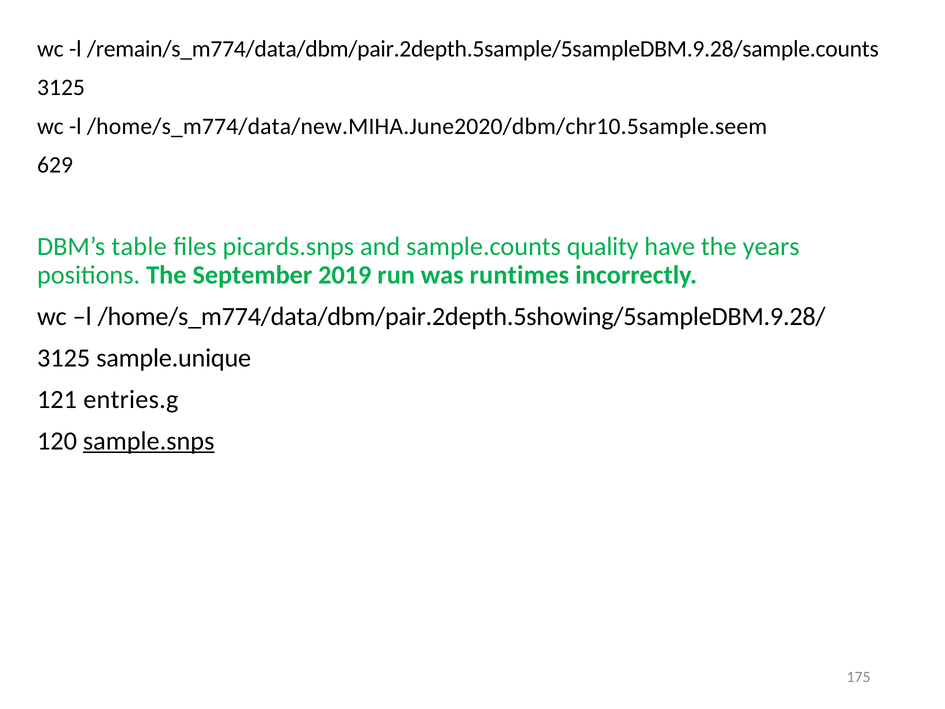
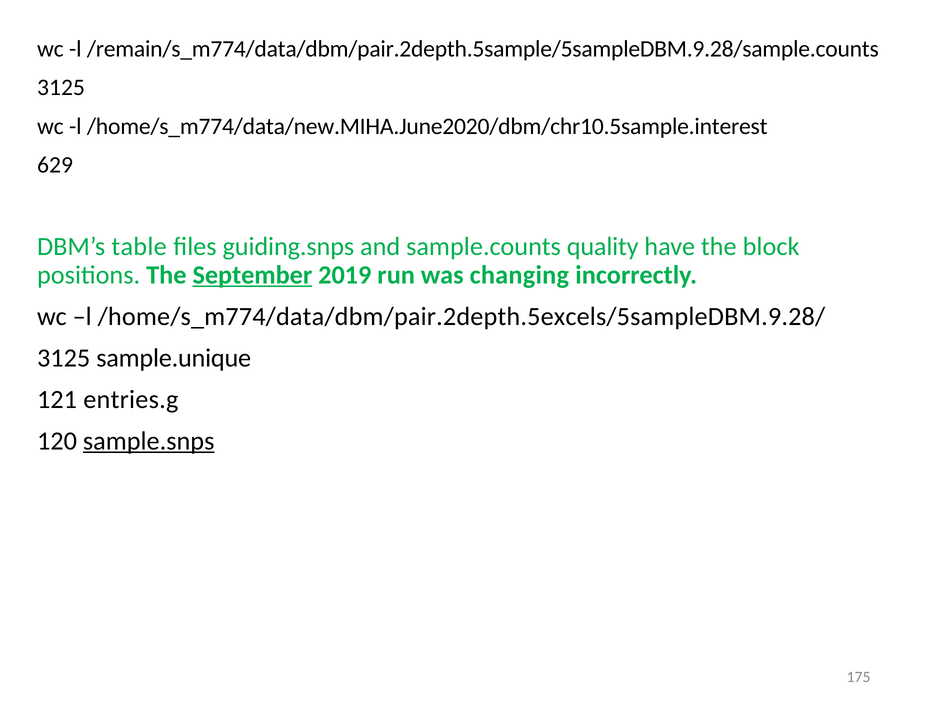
/home/s_m774/data/new.MIHA.June2020/dbm/chr10.5sample.seem: /home/s_m774/data/new.MIHA.June2020/dbm/chr10.5sample.seem -> /home/s_m774/data/new.MIHA.June2020/dbm/chr10.5sample.interest
picards.snps: picards.snps -> guiding.snps
years: years -> block
September underline: none -> present
runtimes: runtimes -> changing
/home/s_m774/data/dbm/pair.2depth.5showing/5sampleDBM.9.28/: /home/s_m774/data/dbm/pair.2depth.5showing/5sampleDBM.9.28/ -> /home/s_m774/data/dbm/pair.2depth.5excels/5sampleDBM.9.28/
